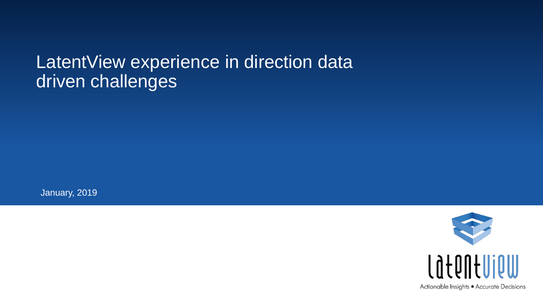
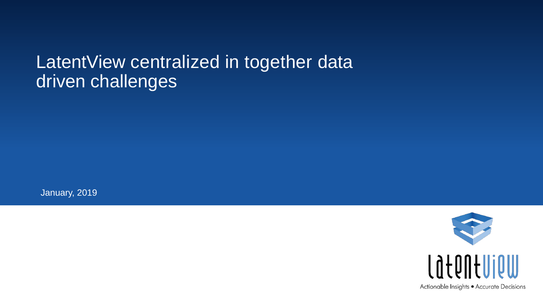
experience: experience -> centralized
direction: direction -> together
